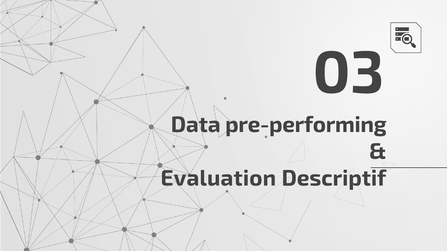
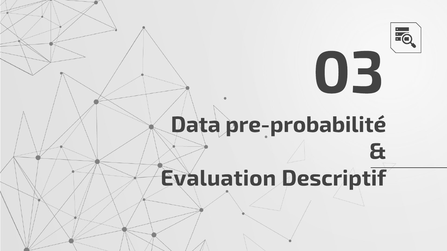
pre-performing: pre-performing -> pre-probabilité
